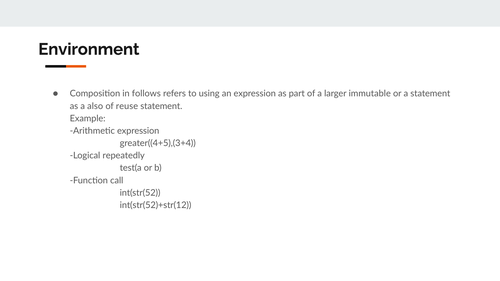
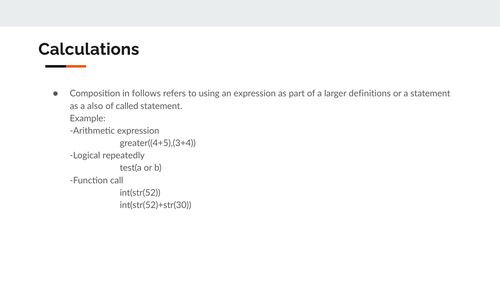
Environment: Environment -> Calculations
immutable: immutable -> definitions
reuse: reuse -> called
int(str(52)+str(12: int(str(52)+str(12 -> int(str(52)+str(30
